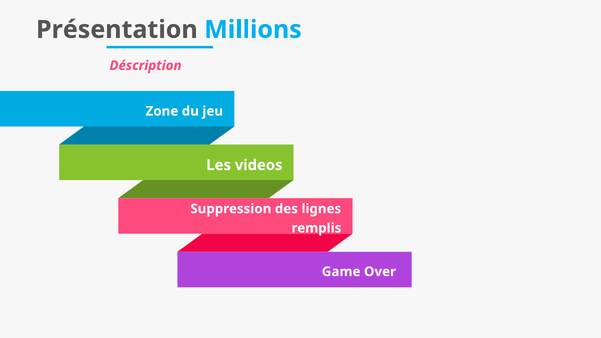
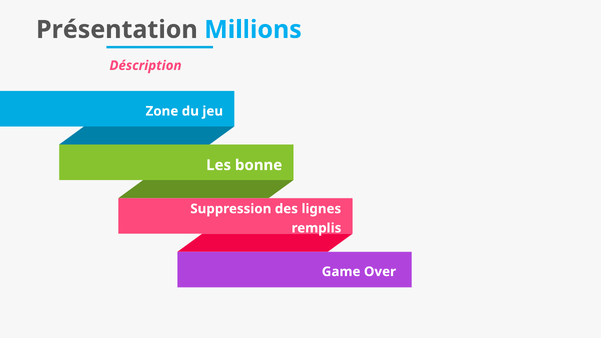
videos: videos -> bonne
